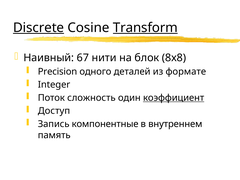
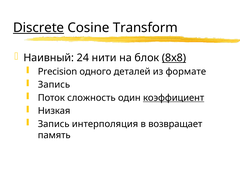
Transform underline: present -> none
67: 67 -> 24
8х8 underline: none -> present
Integer at (54, 85): Integer -> Запись
Доступ: Доступ -> Низкая
компонентные: компонентные -> интерполяция
внутреннем: внутреннем -> возвращает
